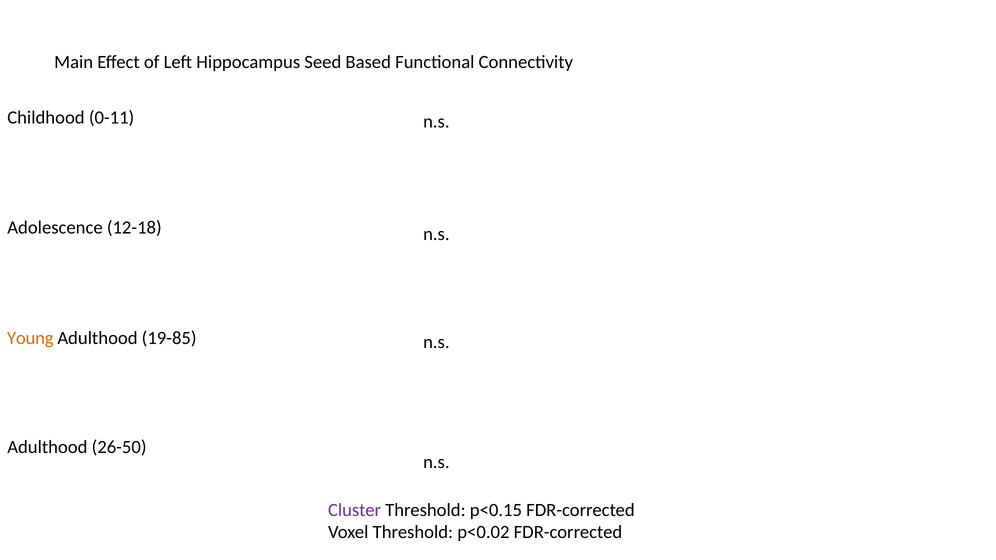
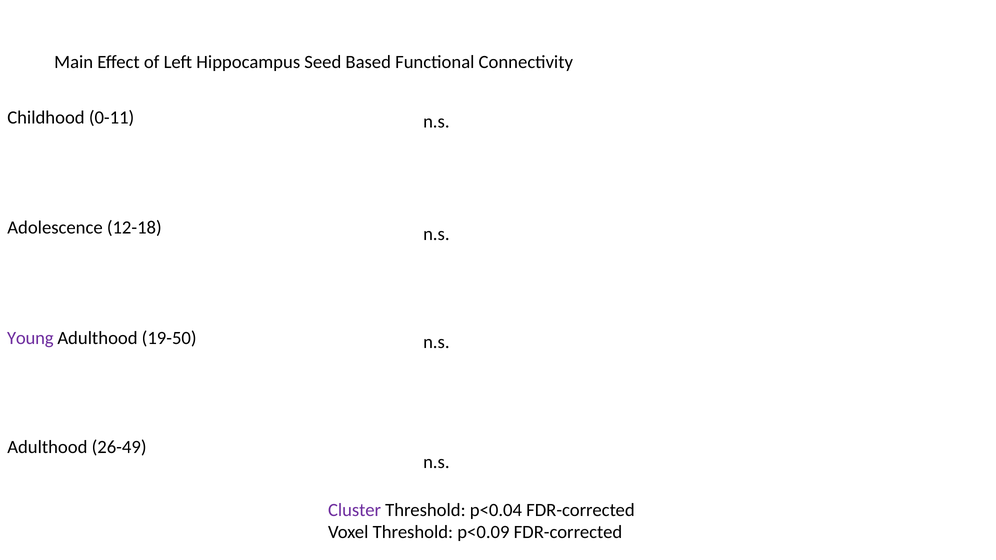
Young colour: orange -> purple
19-85: 19-85 -> 19-50
26-50: 26-50 -> 26-49
p<0.15: p<0.15 -> p<0.04
p<0.02: p<0.02 -> p<0.09
